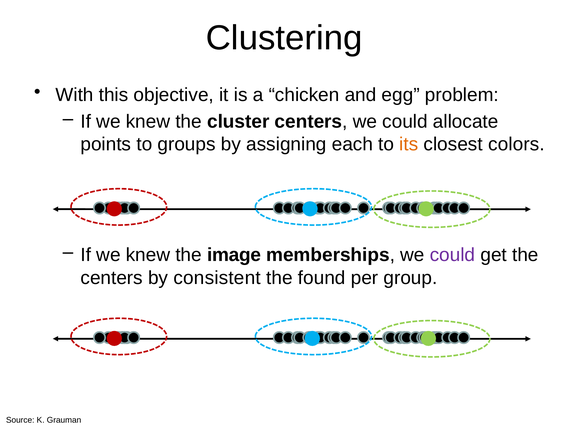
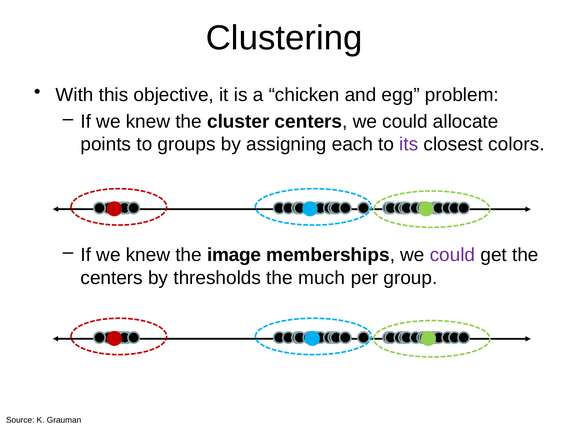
its colour: orange -> purple
consistent: consistent -> thresholds
found: found -> much
